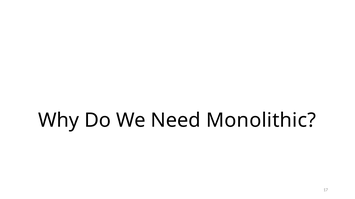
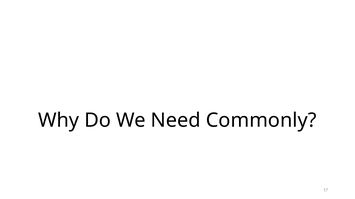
Monolithic: Monolithic -> Commonly
